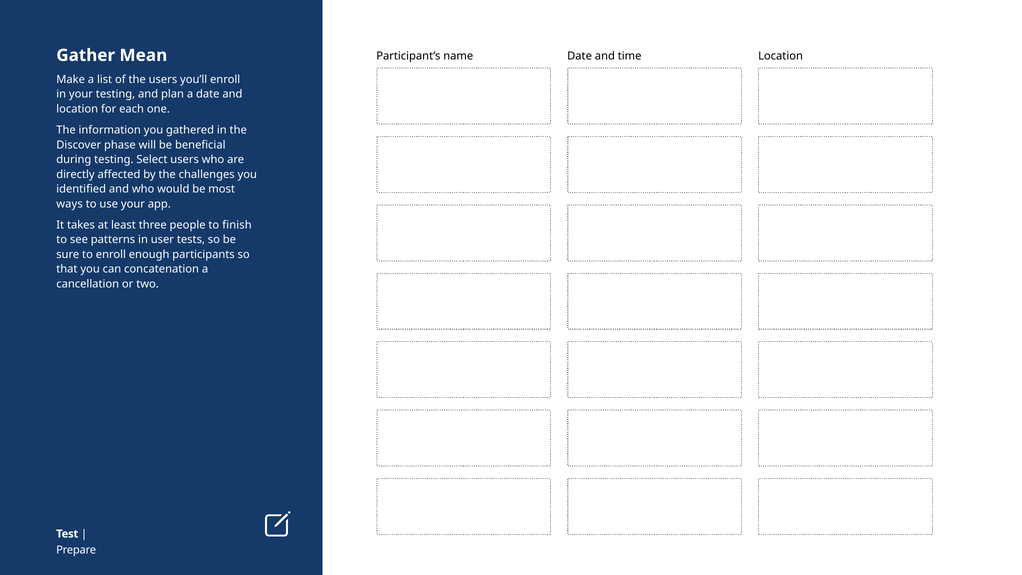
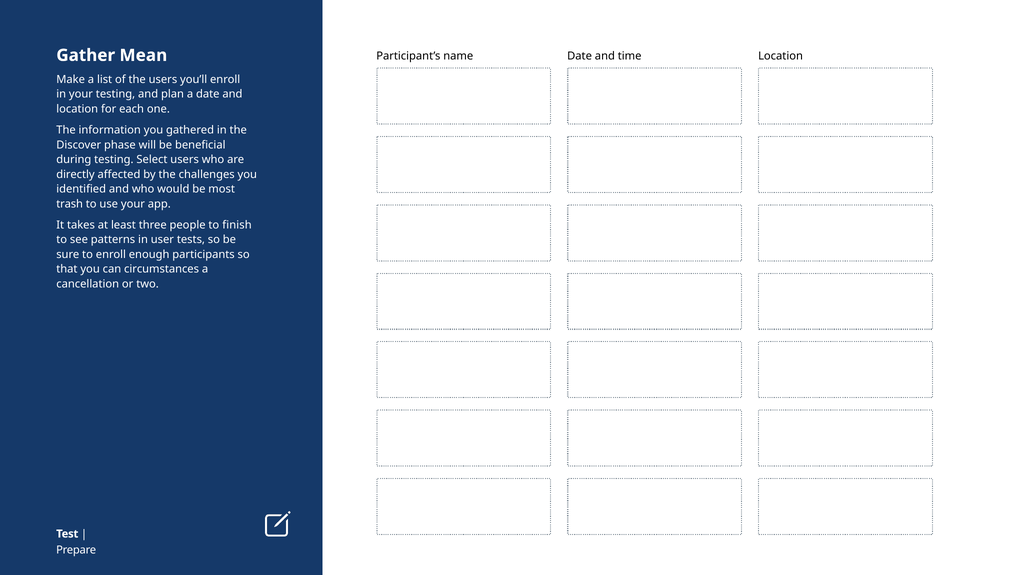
ways: ways -> trash
concatenation: concatenation -> circumstances
